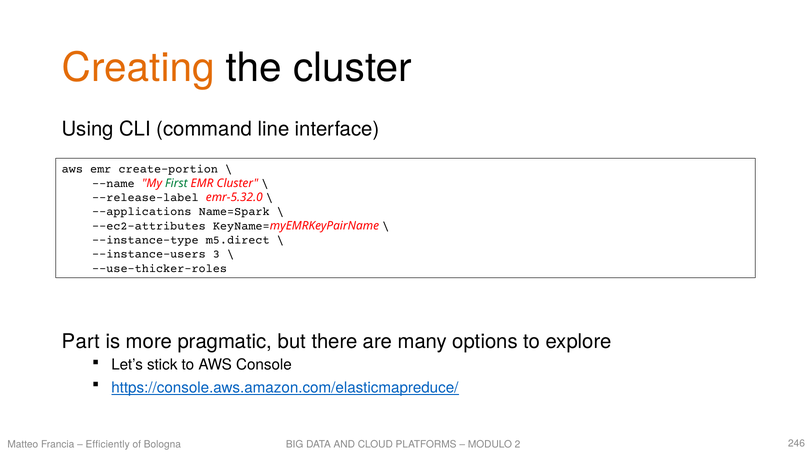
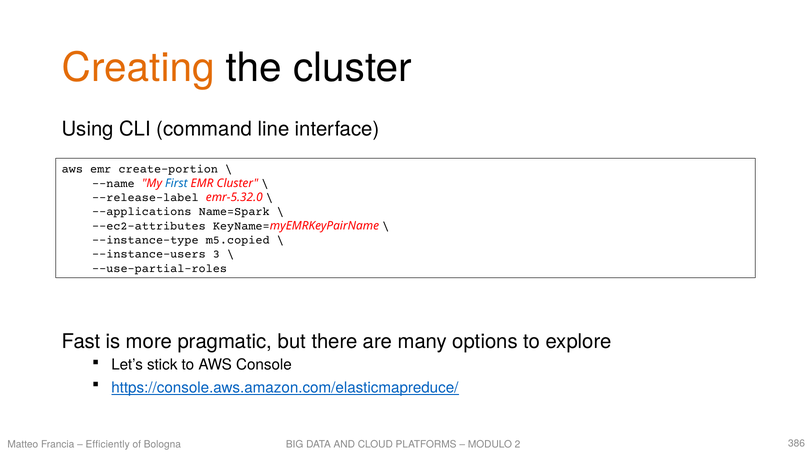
First colour: green -> blue
m5.direct: m5.direct -> m5.copied
--use-thicker-roles: --use-thicker-roles -> --use-partial-roles
Part: Part -> Fast
246: 246 -> 386
